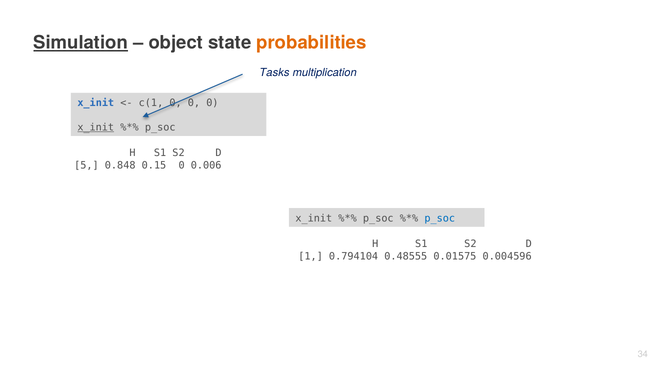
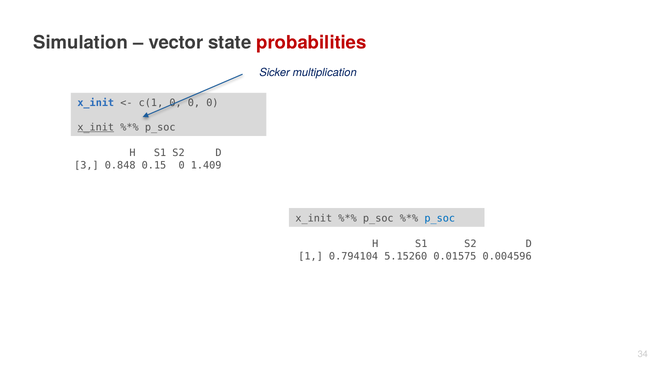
Simulation underline: present -> none
object: object -> vector
probabilities colour: orange -> red
Tasks: Tasks -> Sicker
5: 5 -> 3
0.006: 0.006 -> 1.409
0.48555: 0.48555 -> 5.15260
